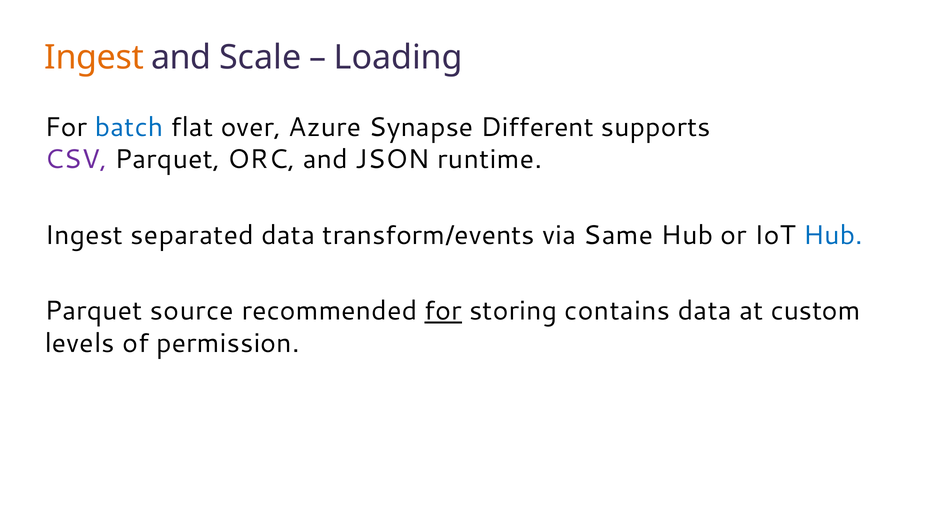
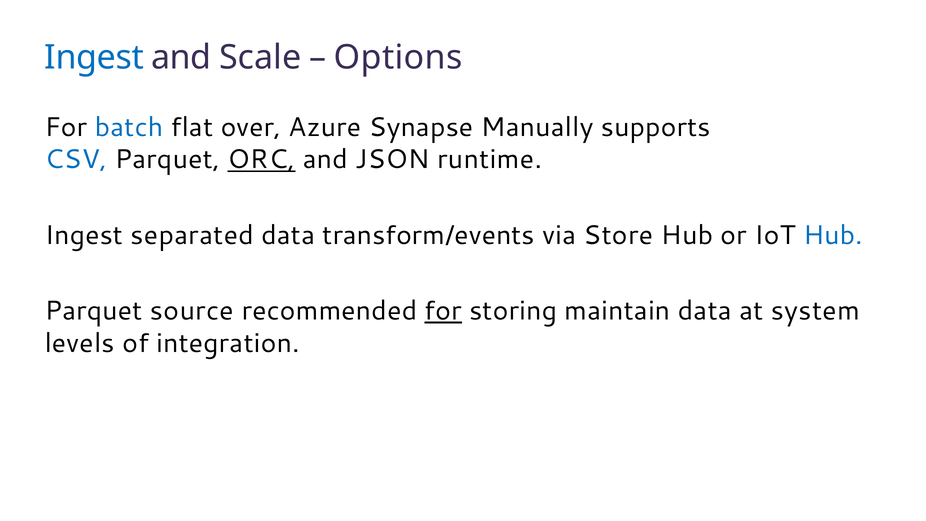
Ingest at (94, 58) colour: orange -> blue
Loading: Loading -> Options
Different: Different -> Manually
CSV colour: purple -> blue
ORC underline: none -> present
Same: Same -> Store
contains: contains -> maintain
custom: custom -> system
permission: permission -> integration
